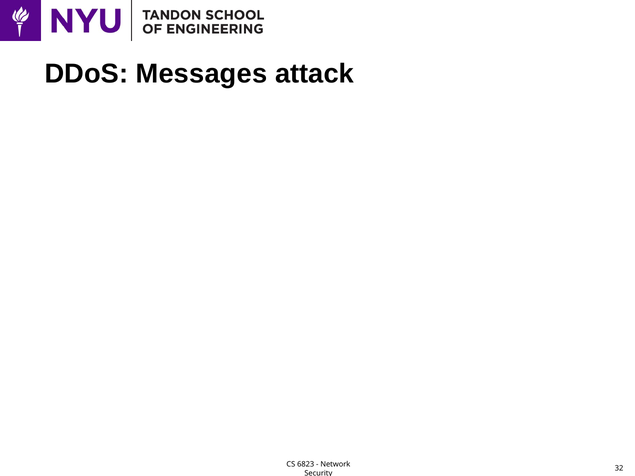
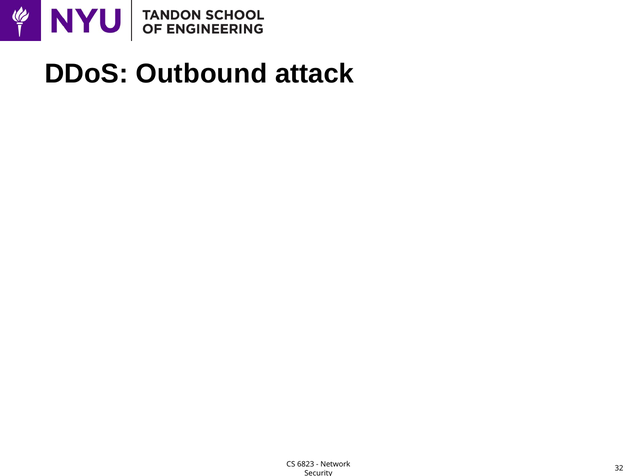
Messages: Messages -> Outbound
